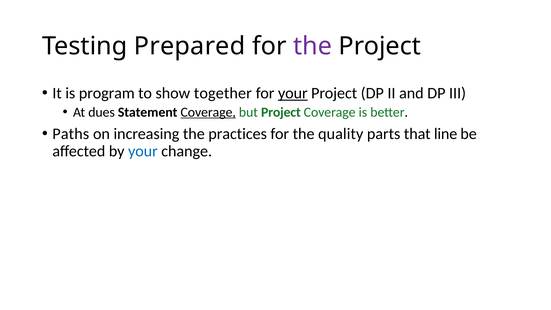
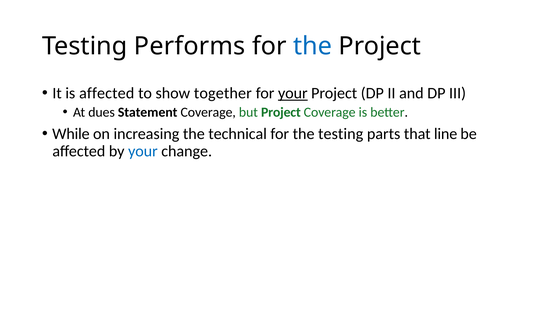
Prepared: Prepared -> Performs
the at (313, 46) colour: purple -> blue
is program: program -> affected
Coverage at (208, 112) underline: present -> none
Paths: Paths -> While
practices: practices -> technical
the quality: quality -> testing
